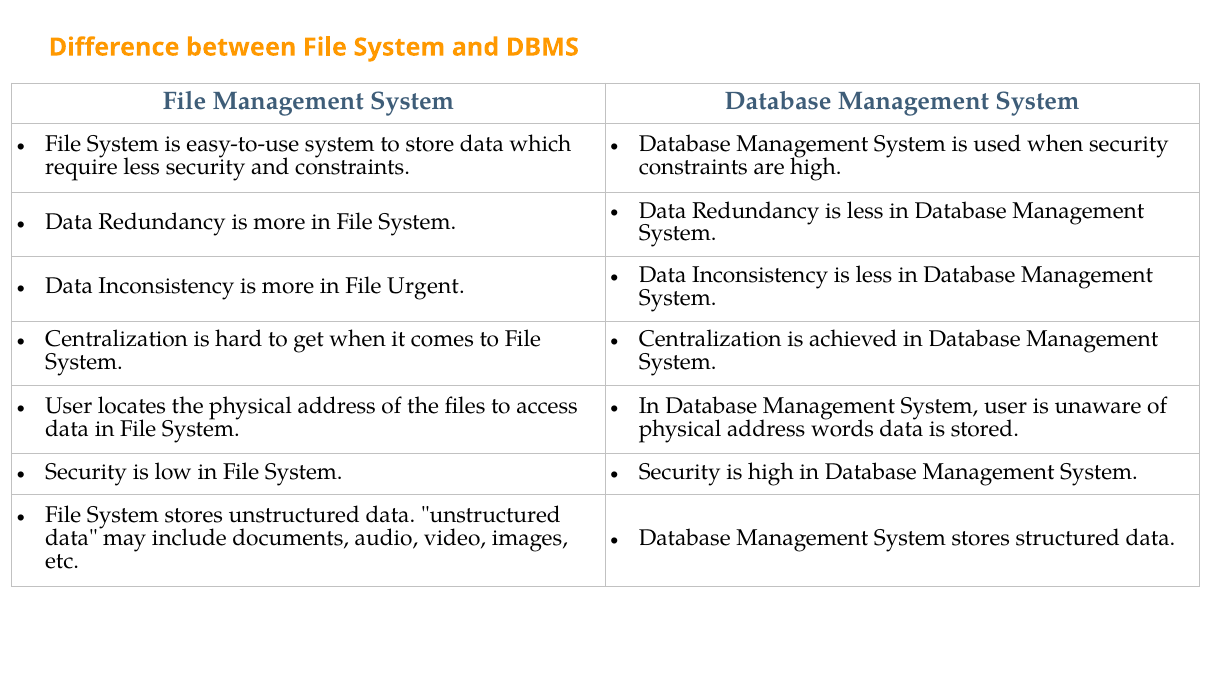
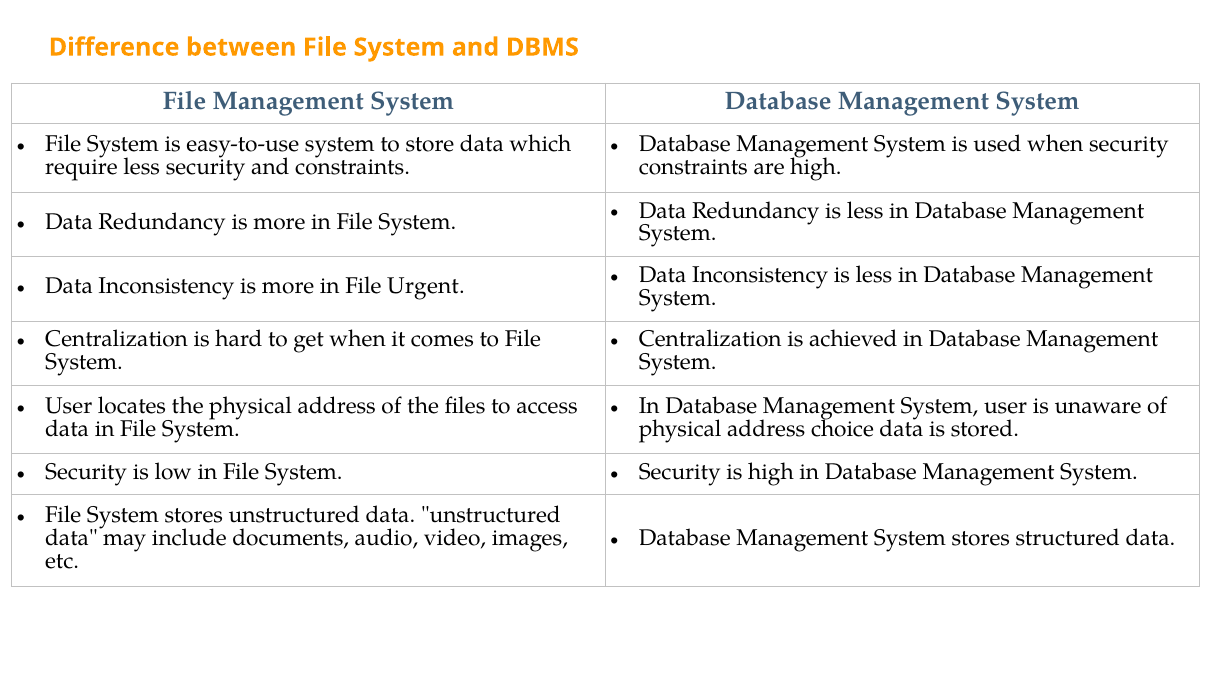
words: words -> choice
